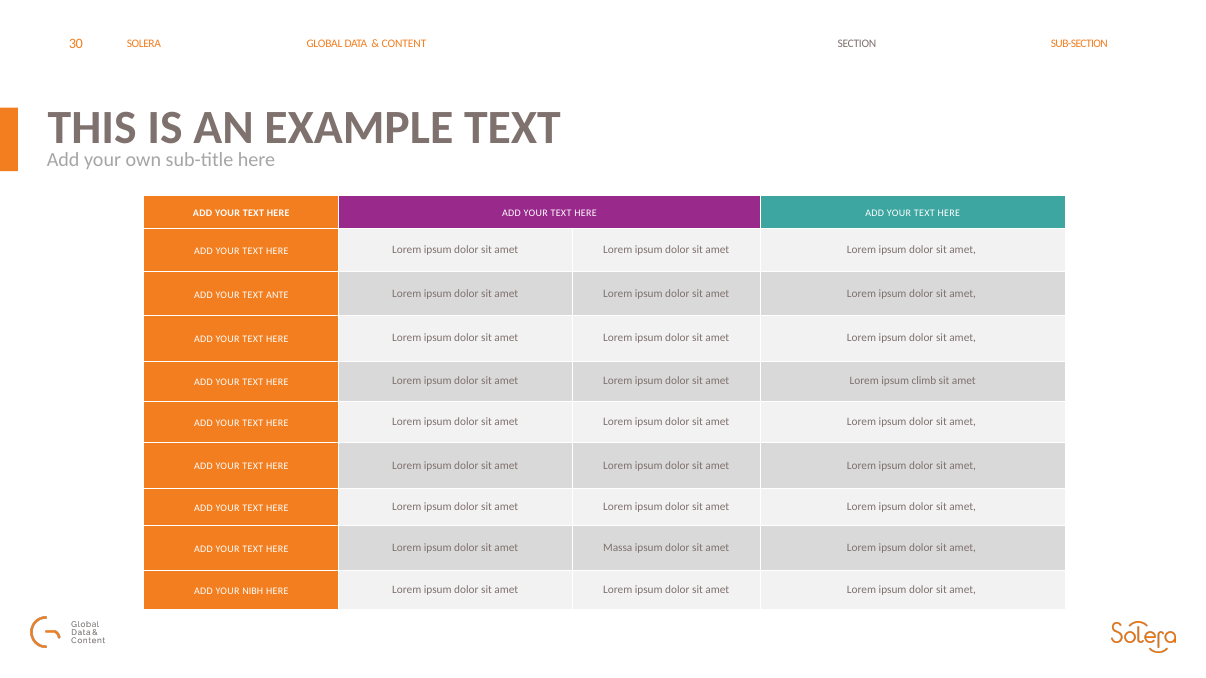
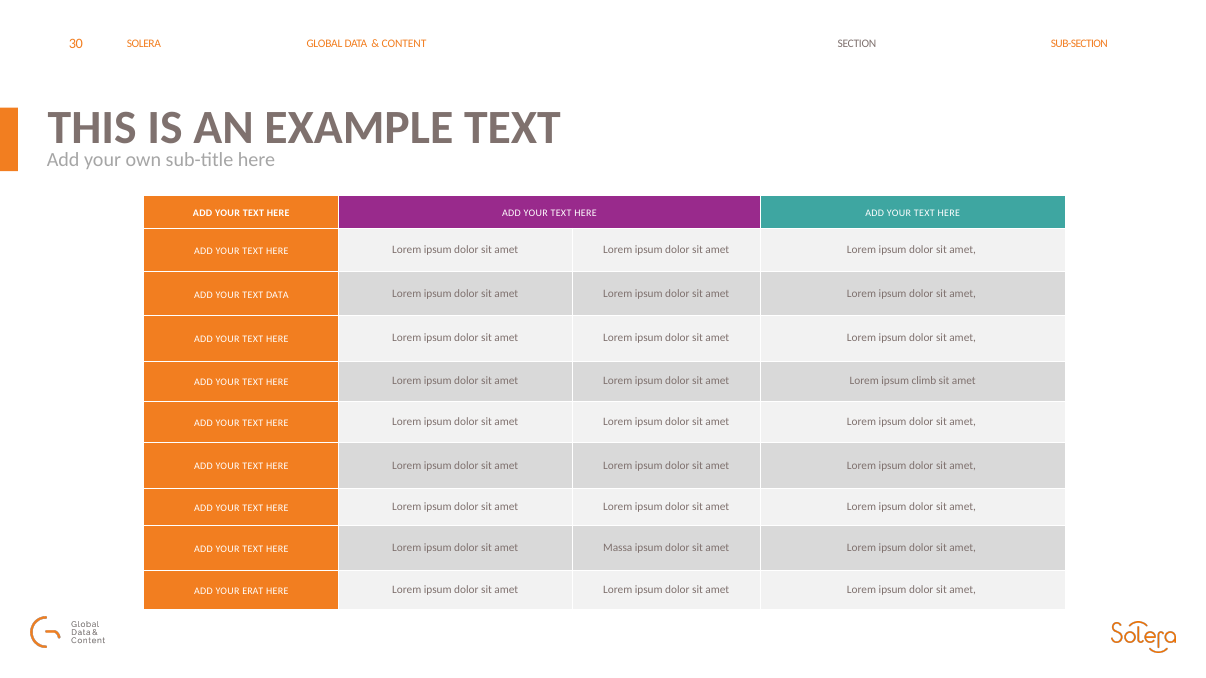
TEXT ANTE: ANTE -> DATA
NIBH: NIBH -> ERAT
